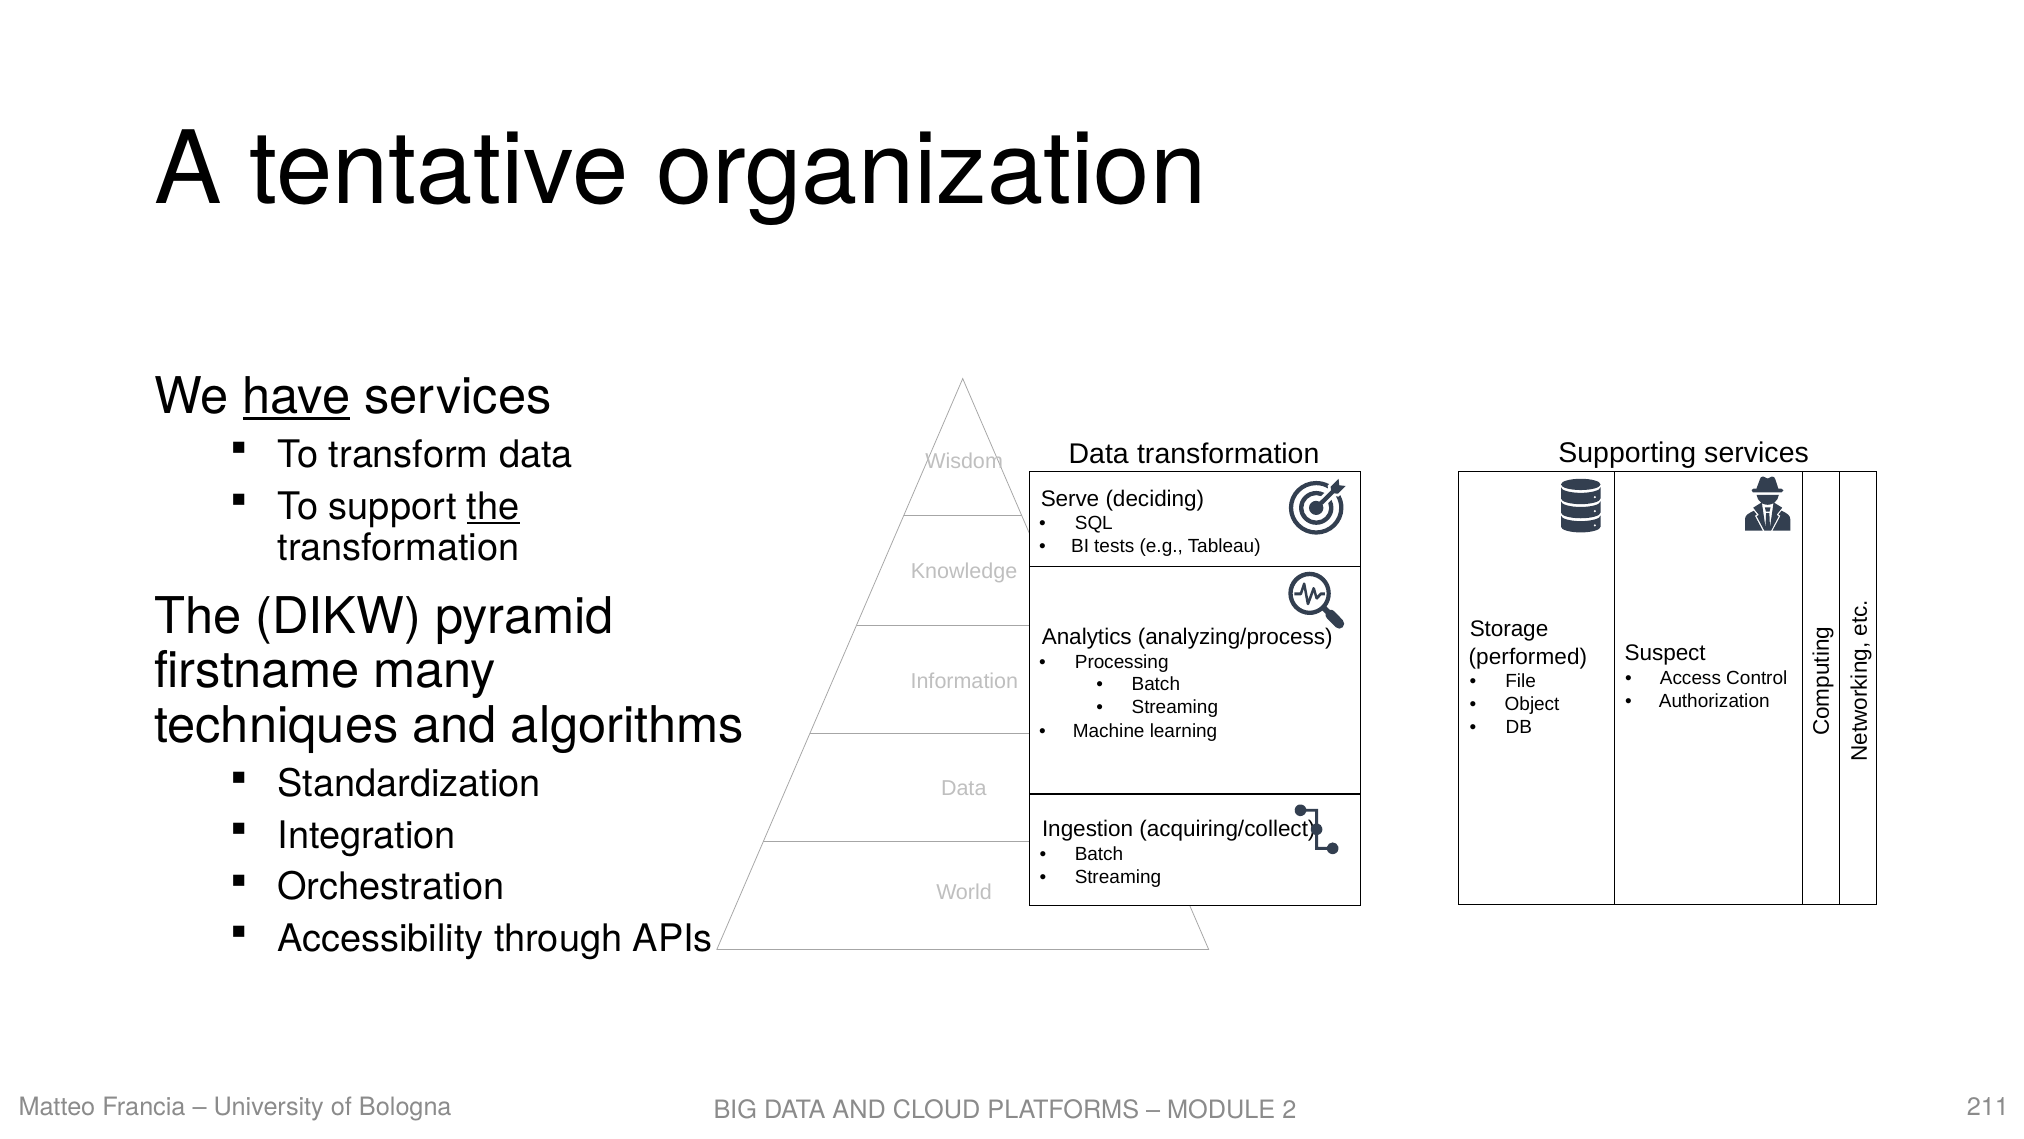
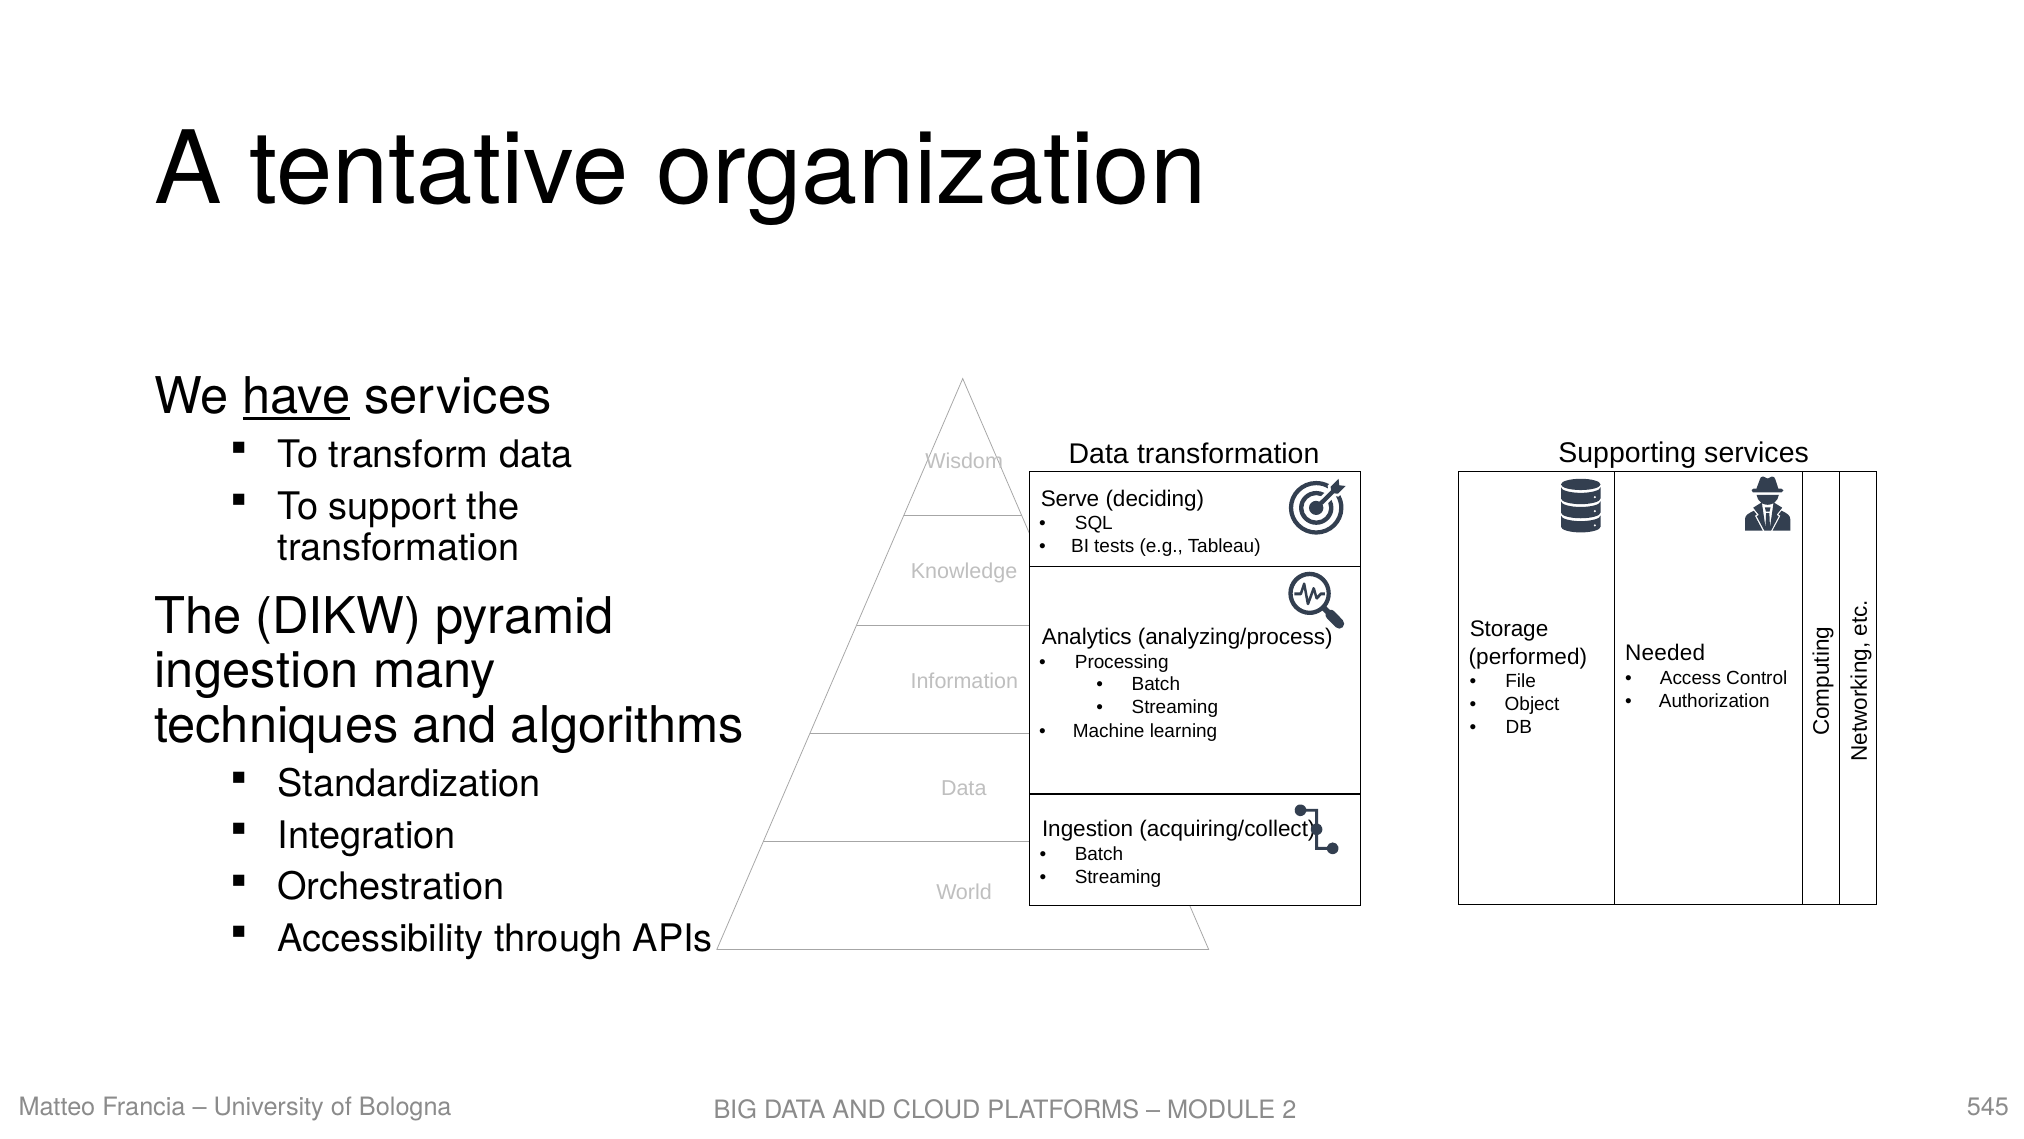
the at (493, 506) underline: present -> none
Suspect: Suspect -> Needed
firstname at (257, 671): firstname -> ingestion
211: 211 -> 545
